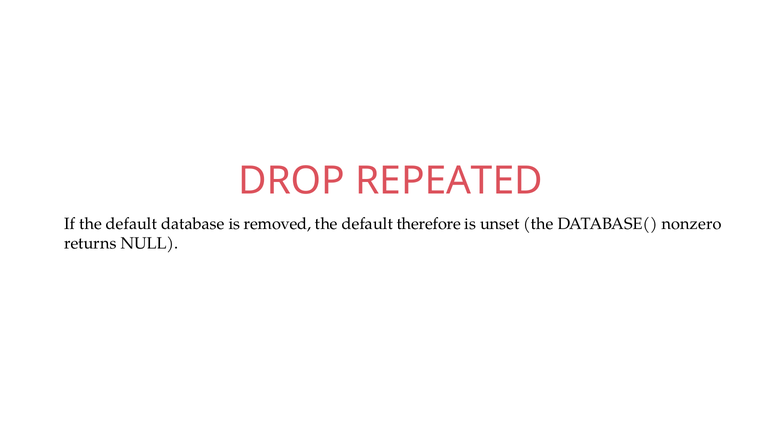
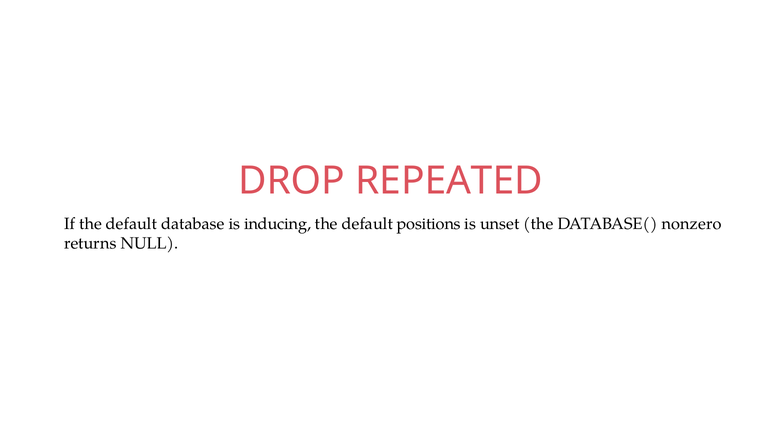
removed: removed -> inducing
therefore: therefore -> positions
